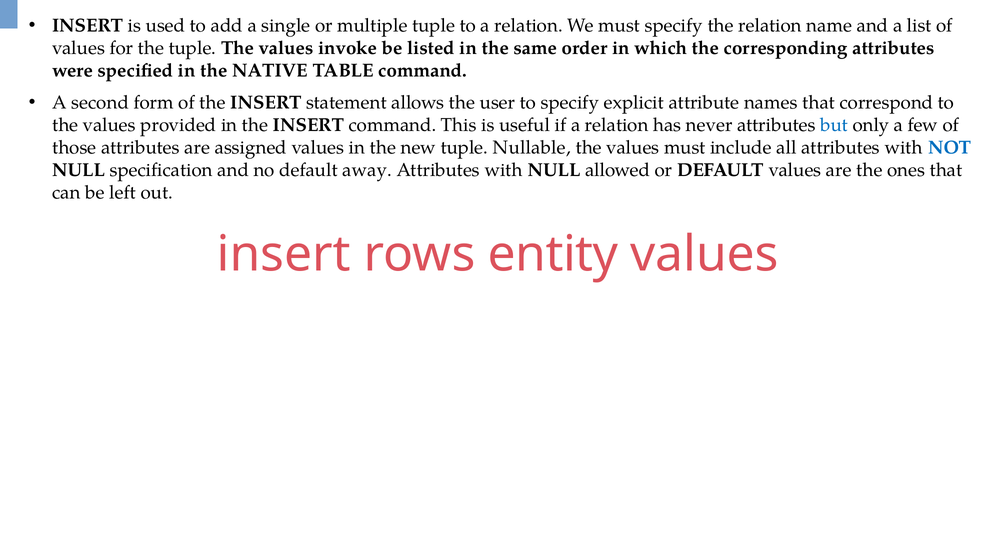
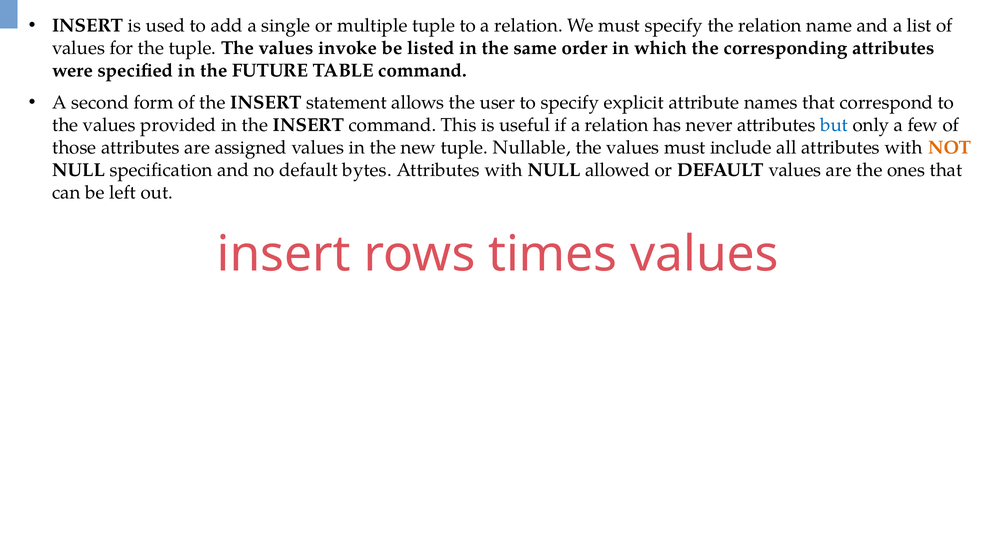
NATIVE: NATIVE -> FUTURE
NOT colour: blue -> orange
away: away -> bytes
entity: entity -> times
